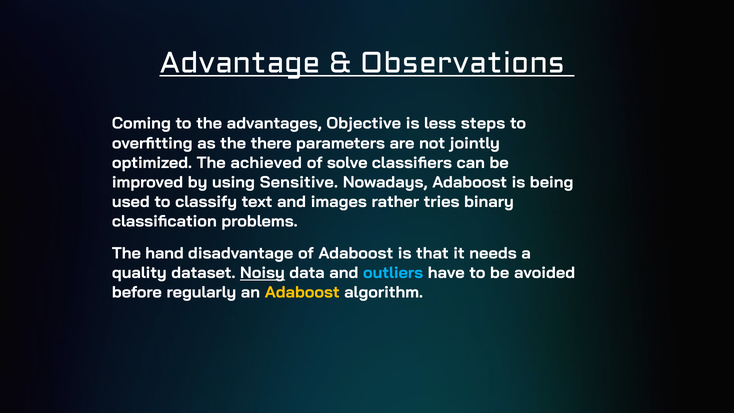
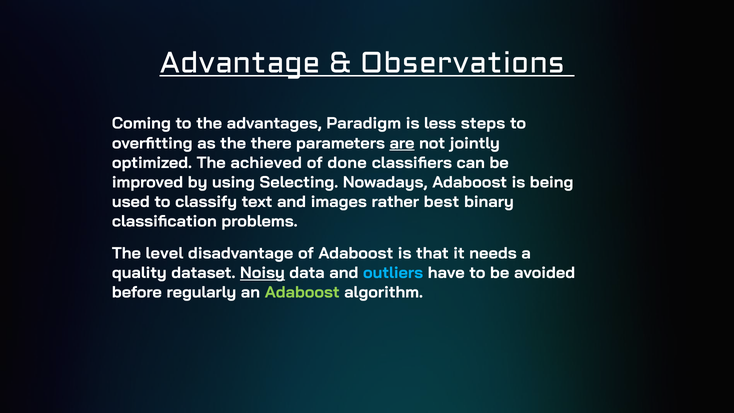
Objective: Objective -> Paradigm
are underline: none -> present
solve: solve -> done
Sensitive: Sensitive -> Selecting
tries: tries -> best
hand: hand -> level
Adaboost at (302, 292) colour: yellow -> light green
